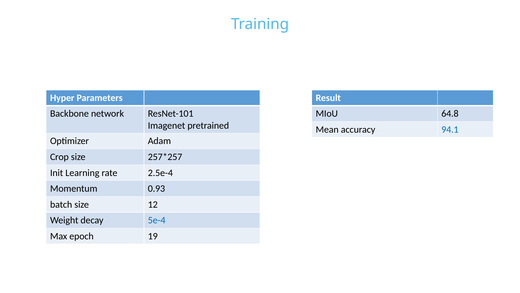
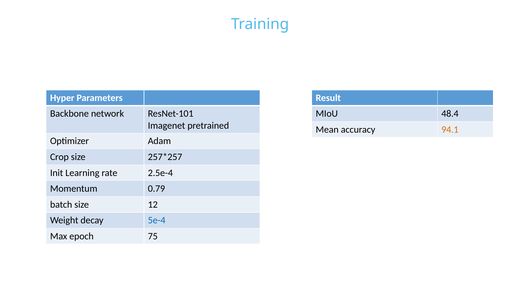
64.8: 64.8 -> 48.4
94.1 colour: blue -> orange
0.93: 0.93 -> 0.79
19: 19 -> 75
